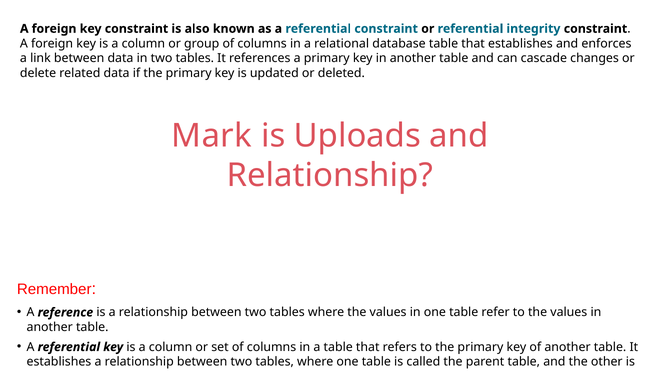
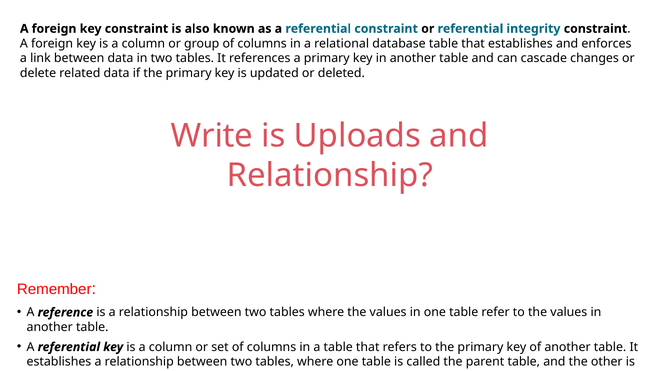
Mark: Mark -> Write
